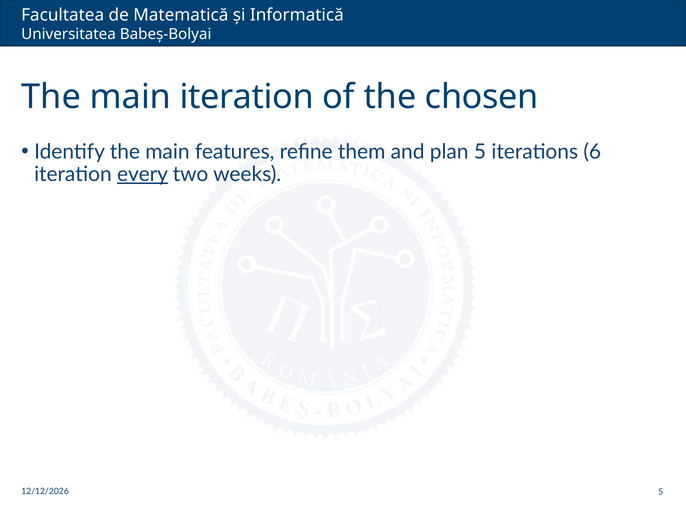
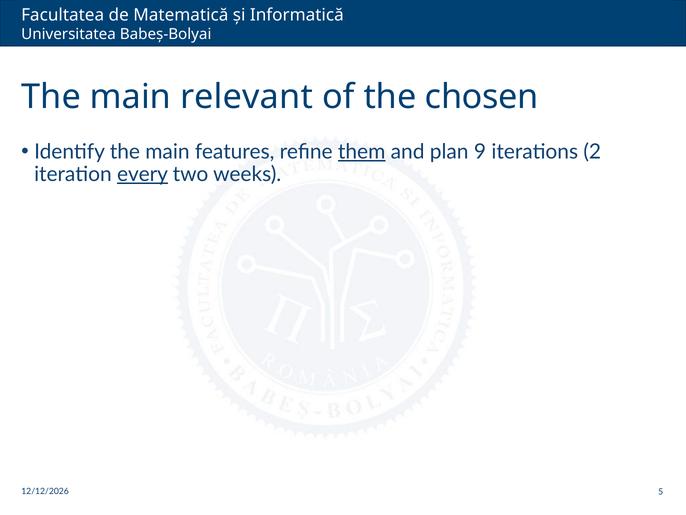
main iteration: iteration -> relevant
them underline: none -> present
plan 5: 5 -> 9
6: 6 -> 2
